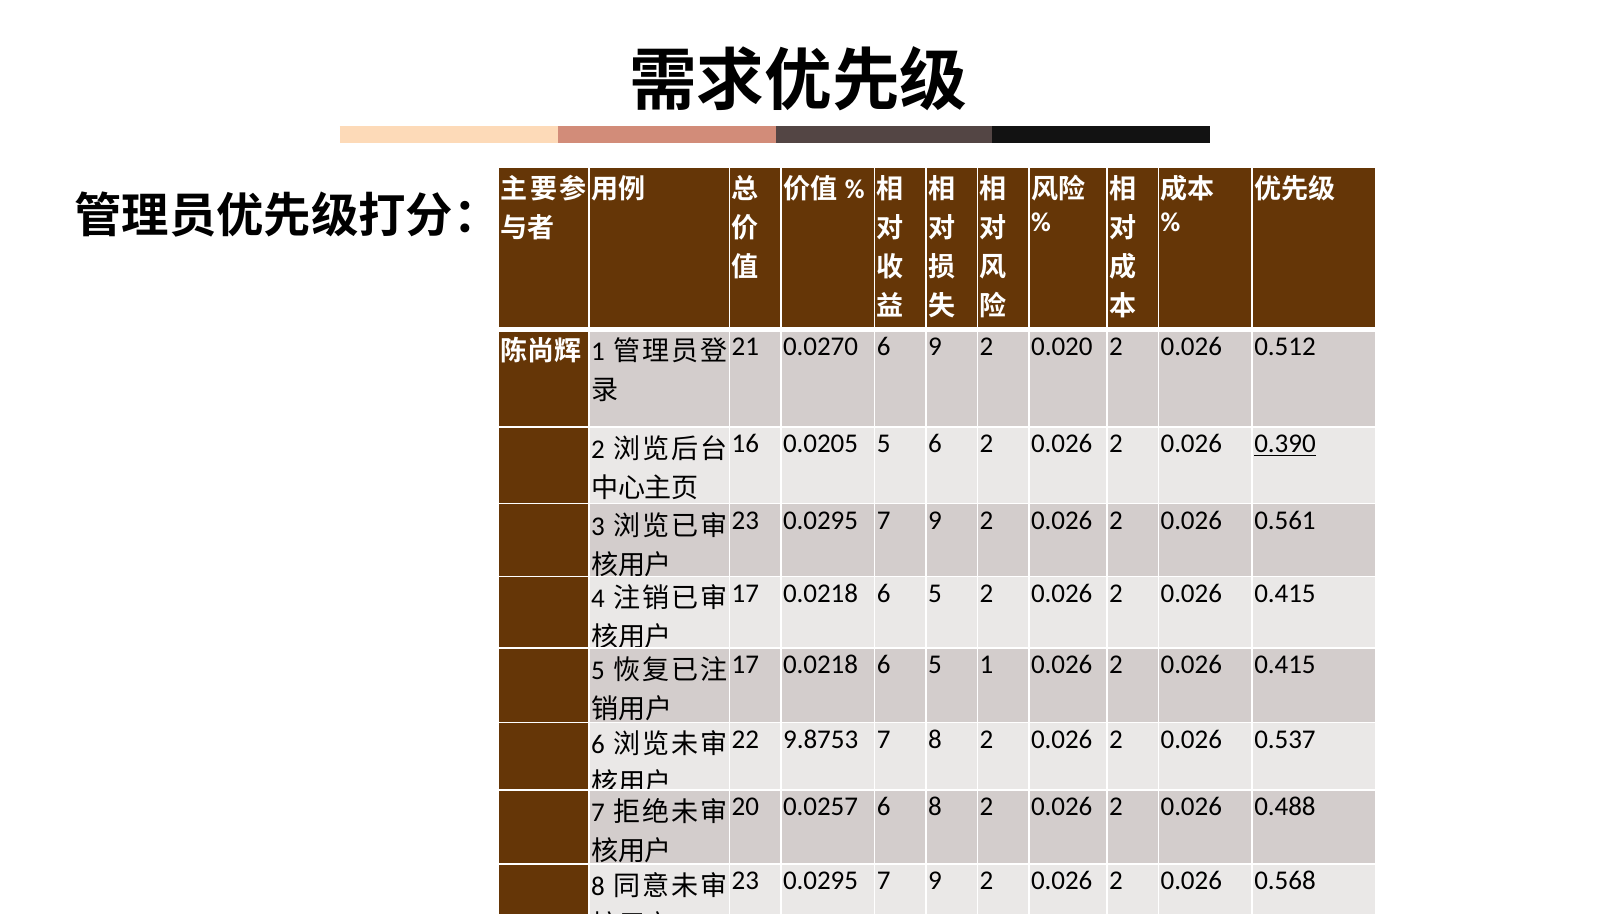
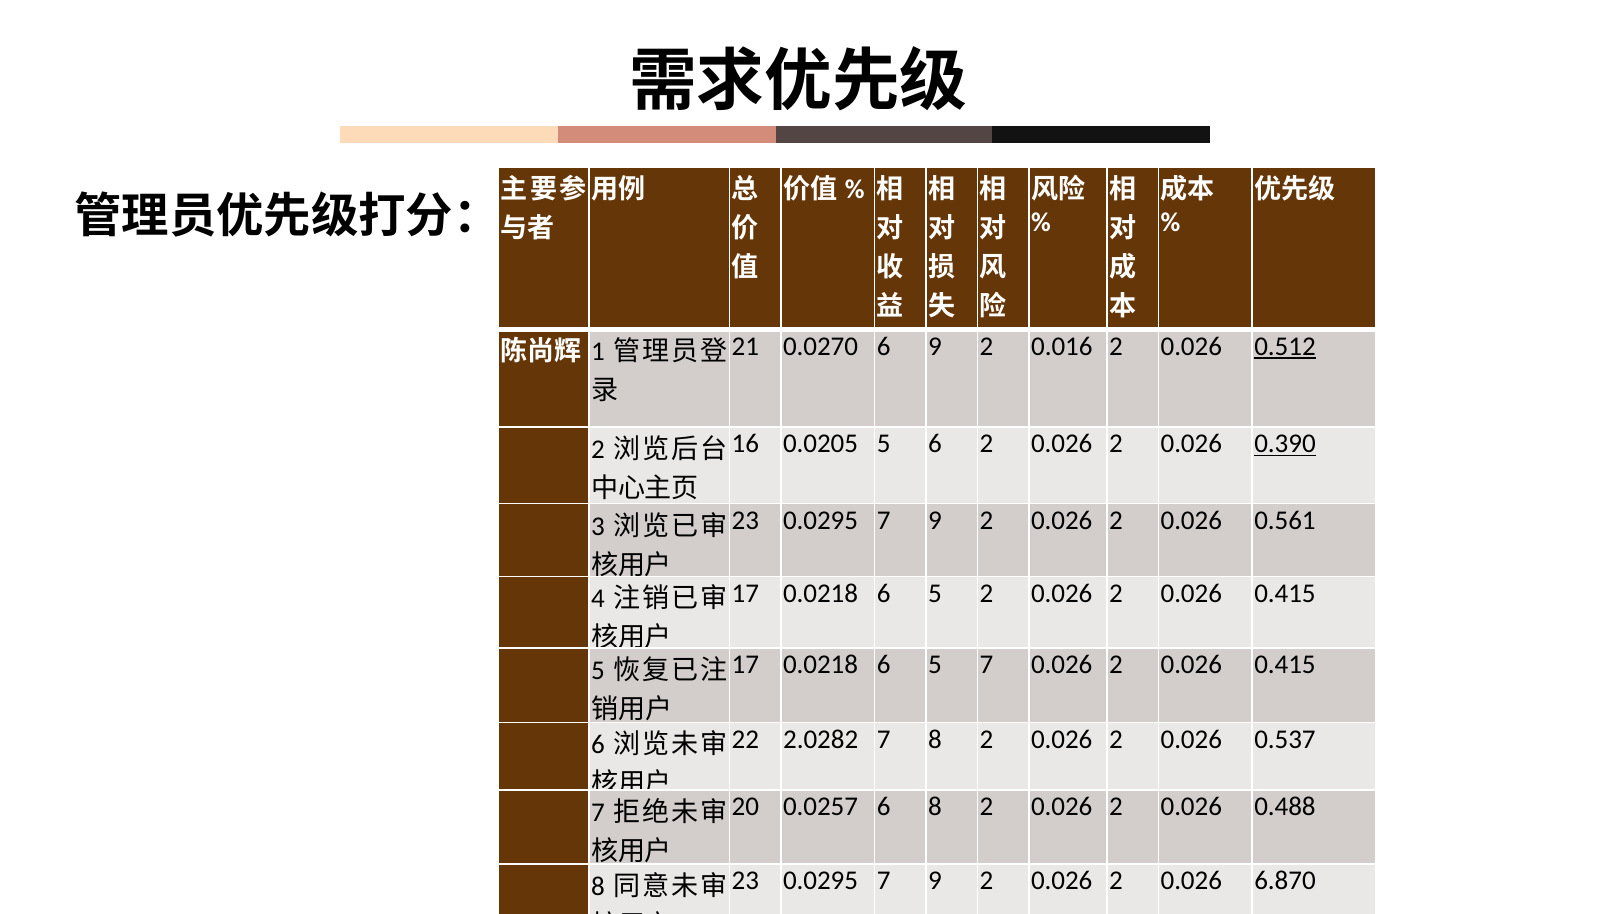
0.020: 0.020 -> 0.016
0.512 underline: none -> present
5 1: 1 -> 7
9.8753: 9.8753 -> 2.0282
0.568: 0.568 -> 6.870
